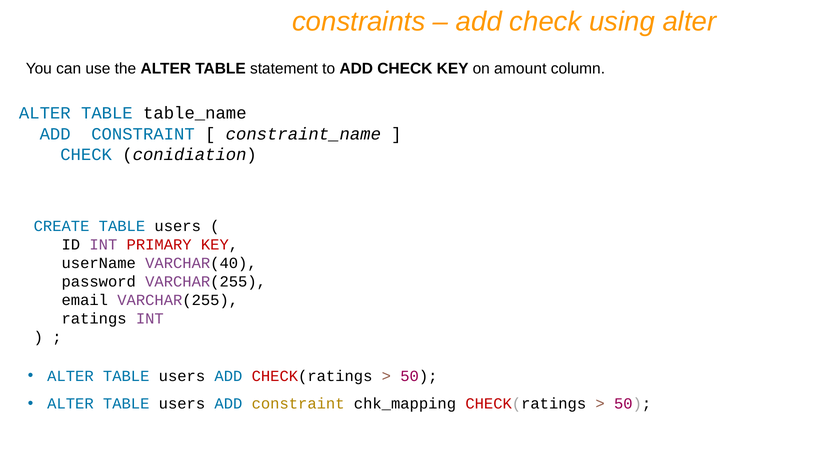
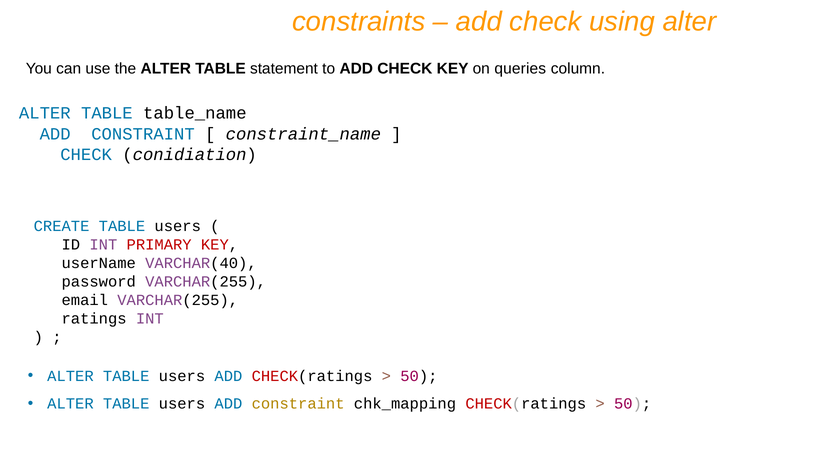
amount: amount -> queries
